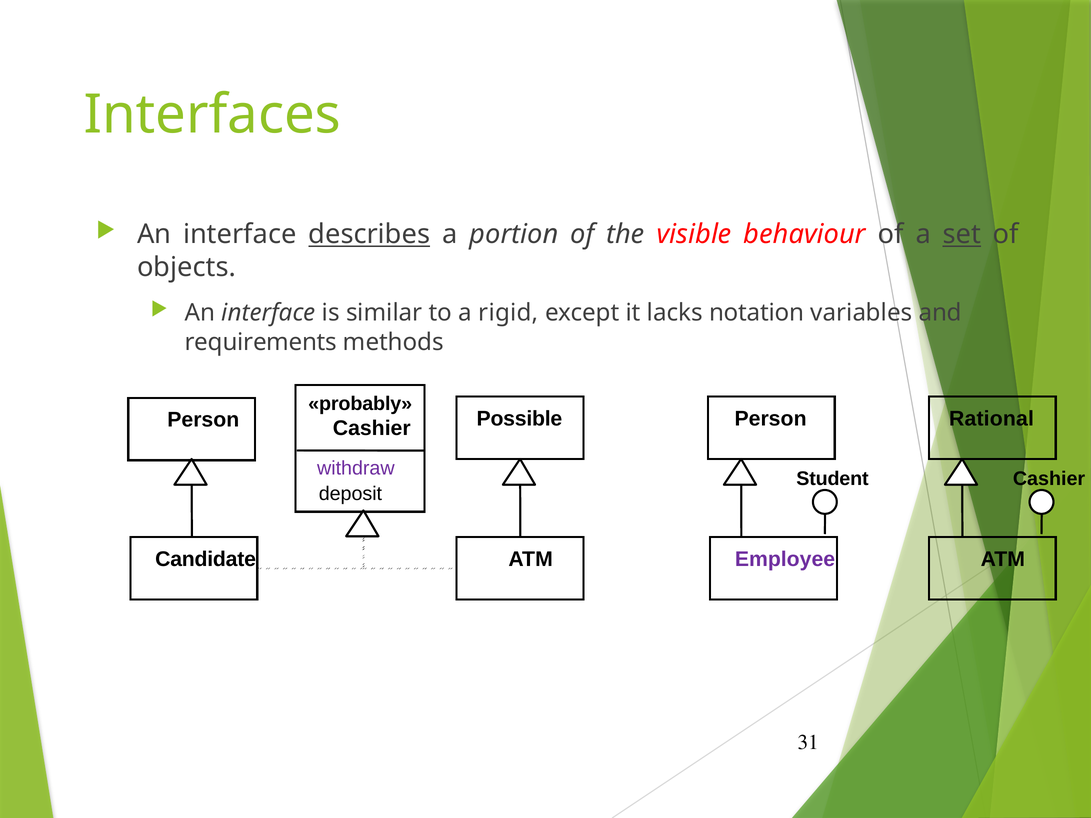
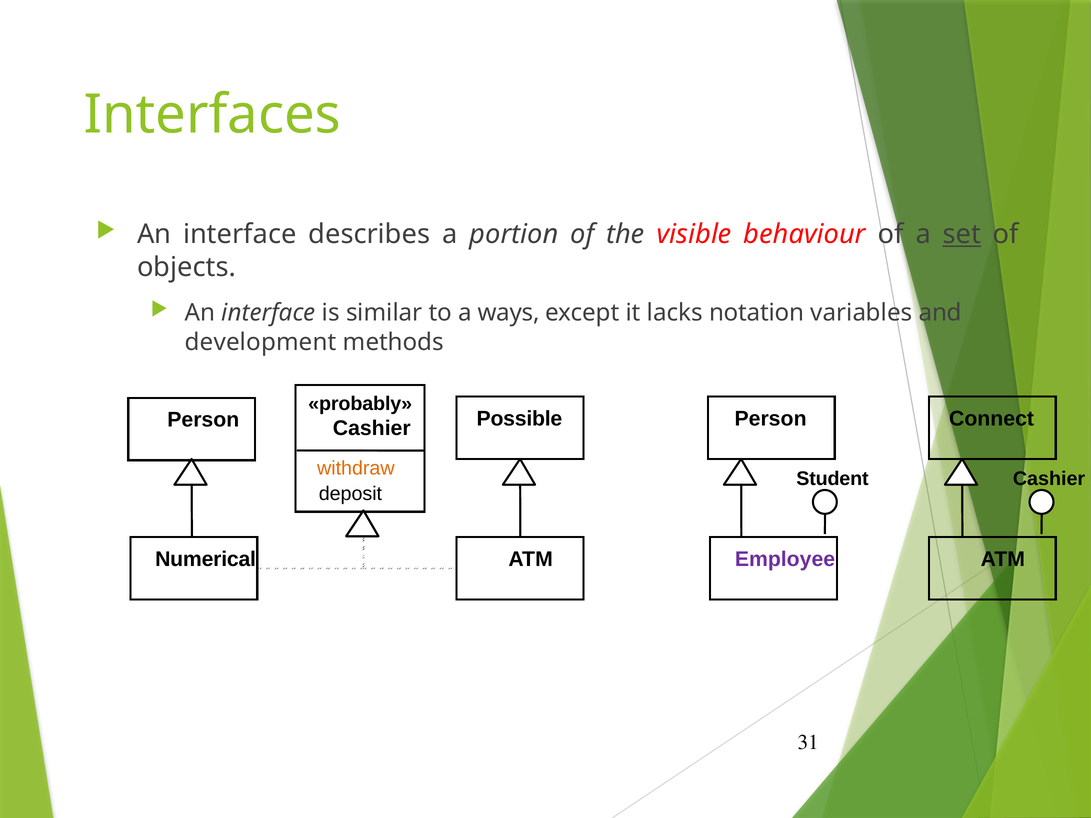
describes underline: present -> none
rigid: rigid -> ways
requirements: requirements -> development
Rational: Rational -> Connect
withdraw colour: purple -> orange
Candidate: Candidate -> Numerical
